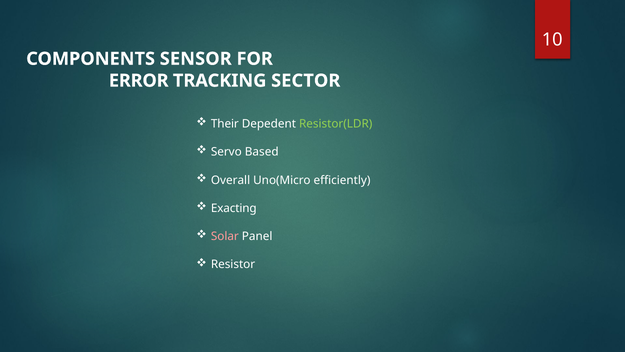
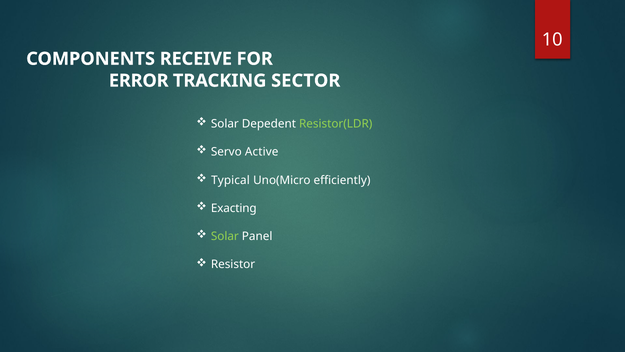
SENSOR: SENSOR -> RECEIVE
Their at (225, 124): Their -> Solar
Based: Based -> Active
Overall: Overall -> Typical
Solar at (225, 236) colour: pink -> light green
